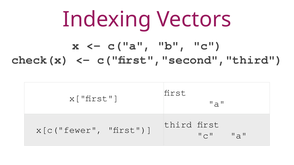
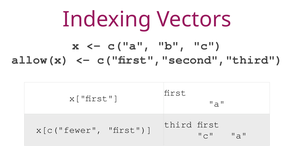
check(x: check(x -> allow(x
